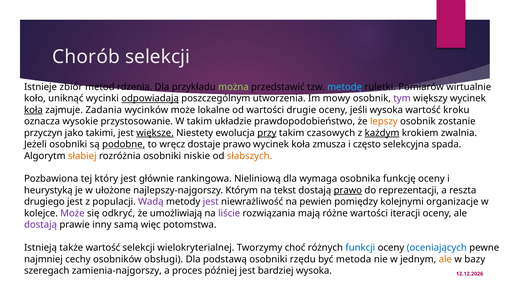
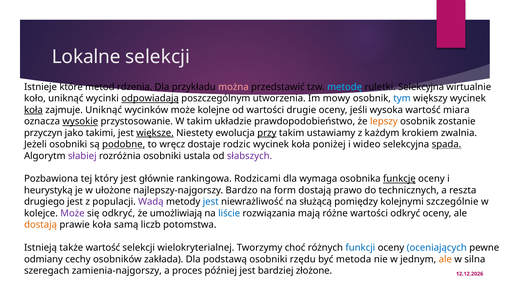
Chorób: Chorób -> Lokalne
zbiór: zbiór -> które
można colour: light green -> pink
ruletki Pomiarów: Pomiarów -> Selekcyjna
tym colour: purple -> blue
zajmuje Zadania: Zadania -> Uniknąć
lokalne: lokalne -> kolejne
kroku: kroku -> miara
wysokie underline: none -> present
czasowych: czasowych -> ustawiamy
każdym underline: present -> none
dostaje prawo: prawo -> rodzic
zmusza: zmusza -> poniżej
często: często -> wideo
spada underline: none -> present
słabiej colour: orange -> purple
niskie: niskie -> ustala
słabszych colour: orange -> purple
Nieliniową: Nieliniową -> Rodzicami
funkcję underline: none -> present
Którym: Którym -> Bardzo
tekst: tekst -> form
prawo at (348, 190) underline: present -> none
reprezentacji: reprezentacji -> technicznych
jest at (211, 202) colour: purple -> blue
pewien: pewien -> służącą
organizacje: organizacje -> szczególnie
liście colour: purple -> blue
wartości iteracji: iteracji -> odkryć
dostają at (41, 225) colour: purple -> orange
prawie inny: inny -> koła
więc: więc -> liczb
najmniej: najmniej -> odmiany
obsługi: obsługi -> zakłada
bazy: bazy -> silna
bardziej wysoka: wysoka -> złożone
